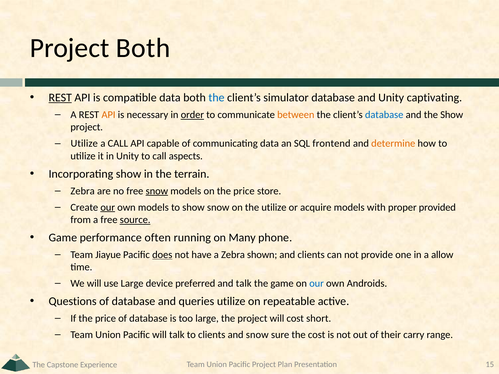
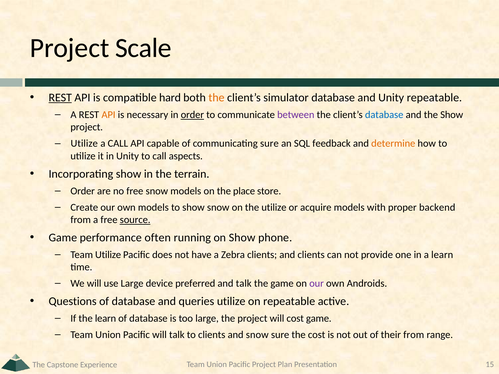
Project Both: Both -> Scale
compatible data: data -> hard
the at (216, 98) colour: blue -> orange
Unity captivating: captivating -> repeatable
between colour: orange -> purple
communicating data: data -> sure
frontend: frontend -> feedback
Zebra at (83, 191): Zebra -> Order
snow at (157, 191) underline: present -> none
on the price: price -> place
our at (108, 207) underline: present -> none
provided: provided -> backend
on Many: Many -> Show
Team Jiayue: Jiayue -> Utilize
does underline: present -> none
Zebra shown: shown -> clients
a allow: allow -> learn
our at (317, 284) colour: blue -> purple
If the price: price -> learn
cost short: short -> game
their carry: carry -> from
